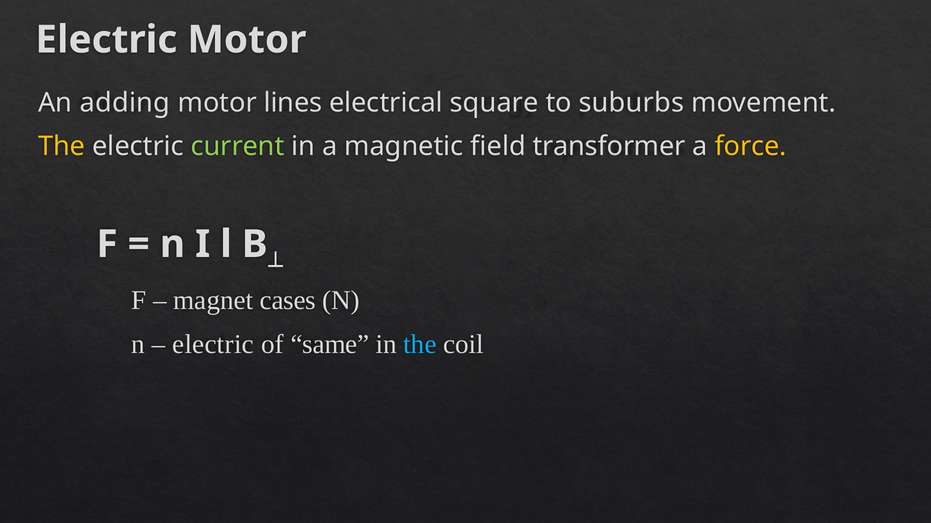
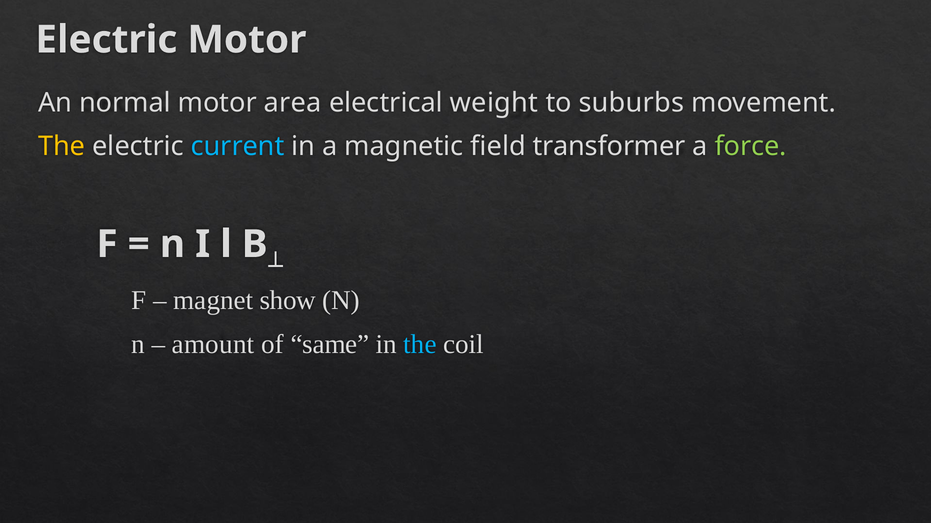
adding: adding -> normal
lines: lines -> area
square: square -> weight
current colour: light green -> light blue
force colour: yellow -> light green
cases: cases -> show
electric at (213, 345): electric -> amount
